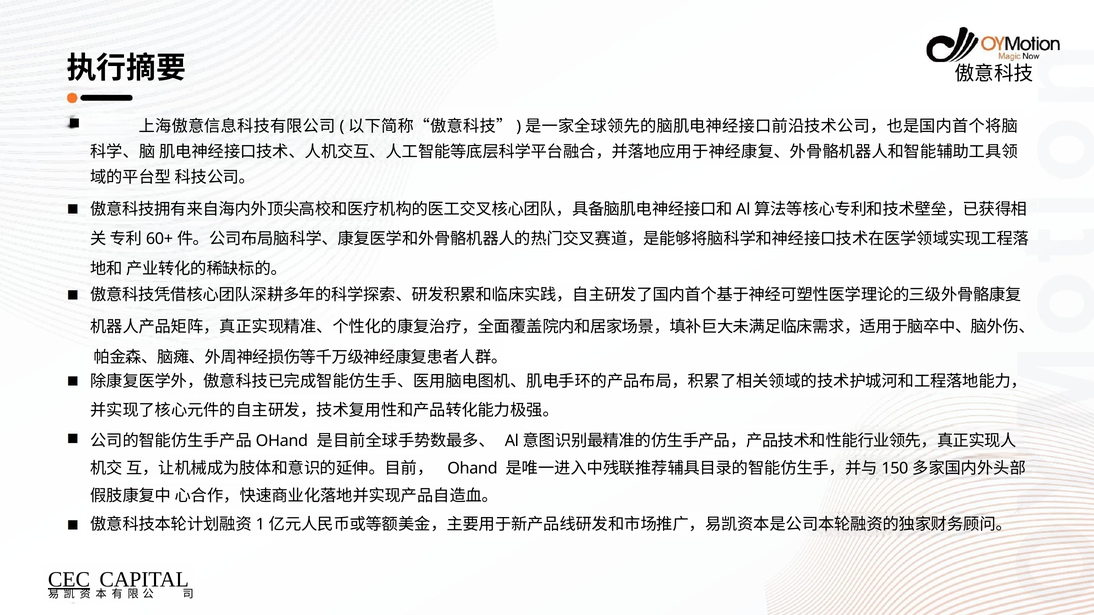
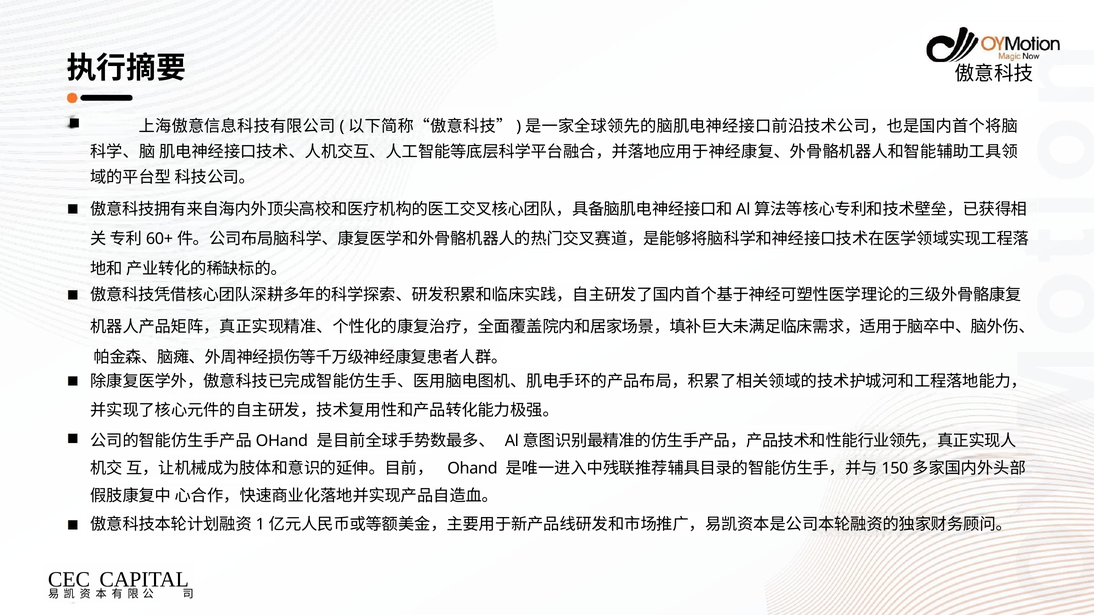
CEC underline: present -> none
